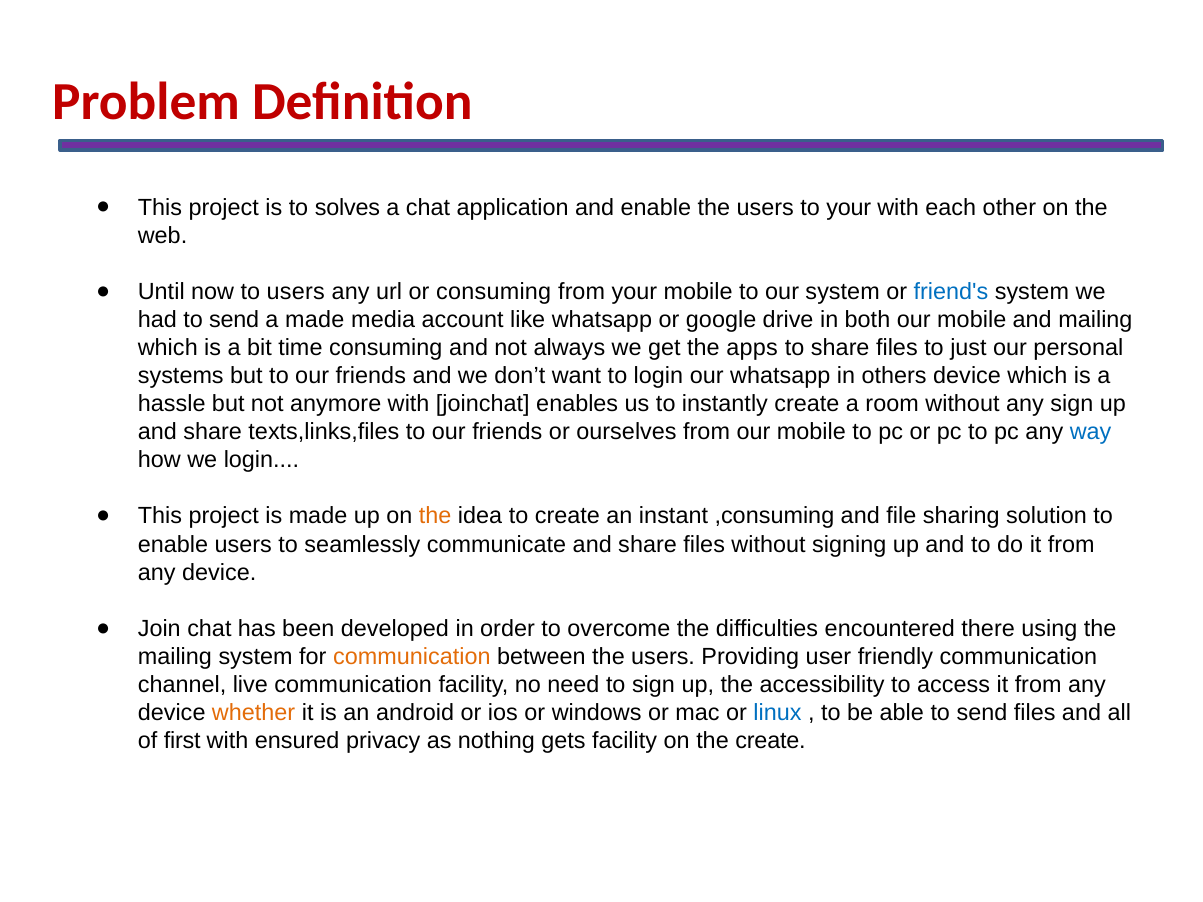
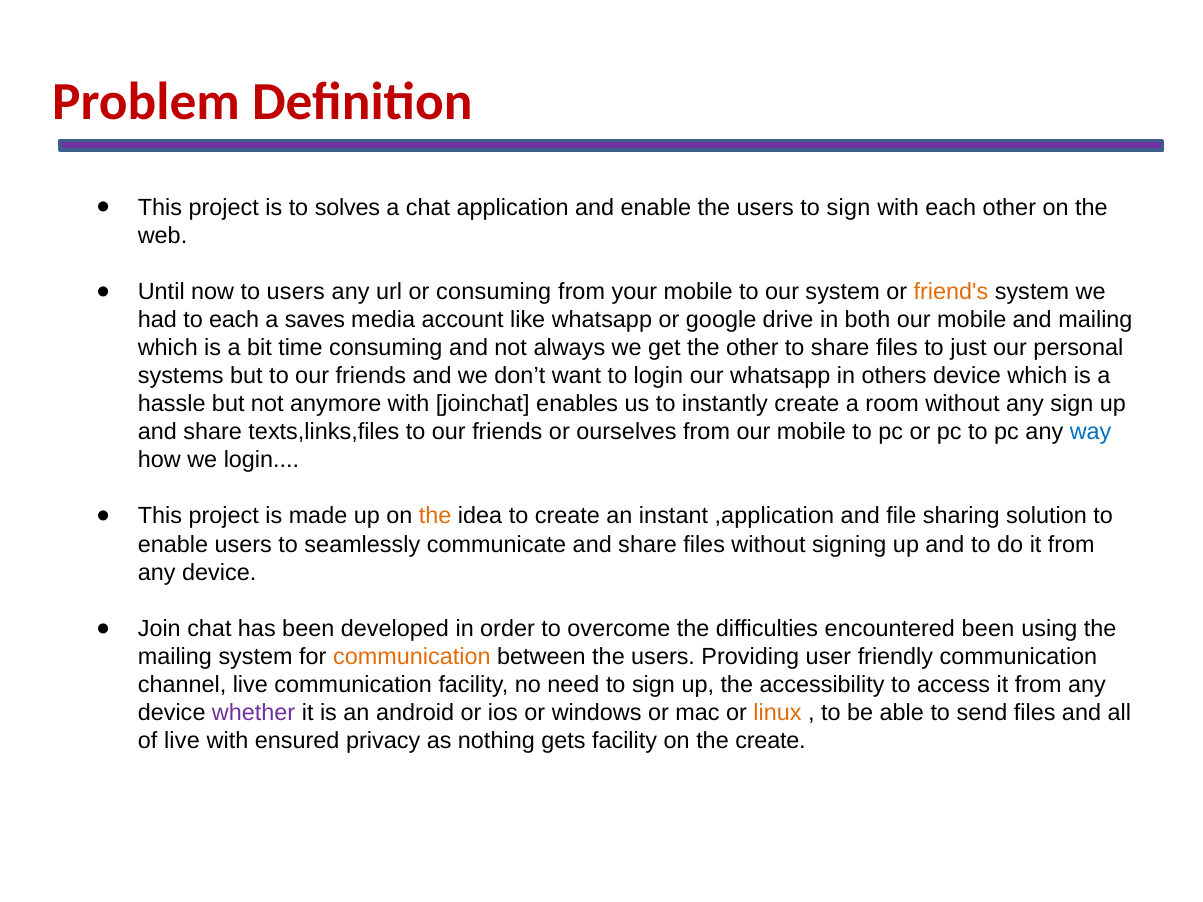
users to your: your -> sign
friend's colour: blue -> orange
had to send: send -> each
a made: made -> saves
the apps: apps -> other
,consuming: ,consuming -> ,application
encountered there: there -> been
whether colour: orange -> purple
linux colour: blue -> orange
of first: first -> live
